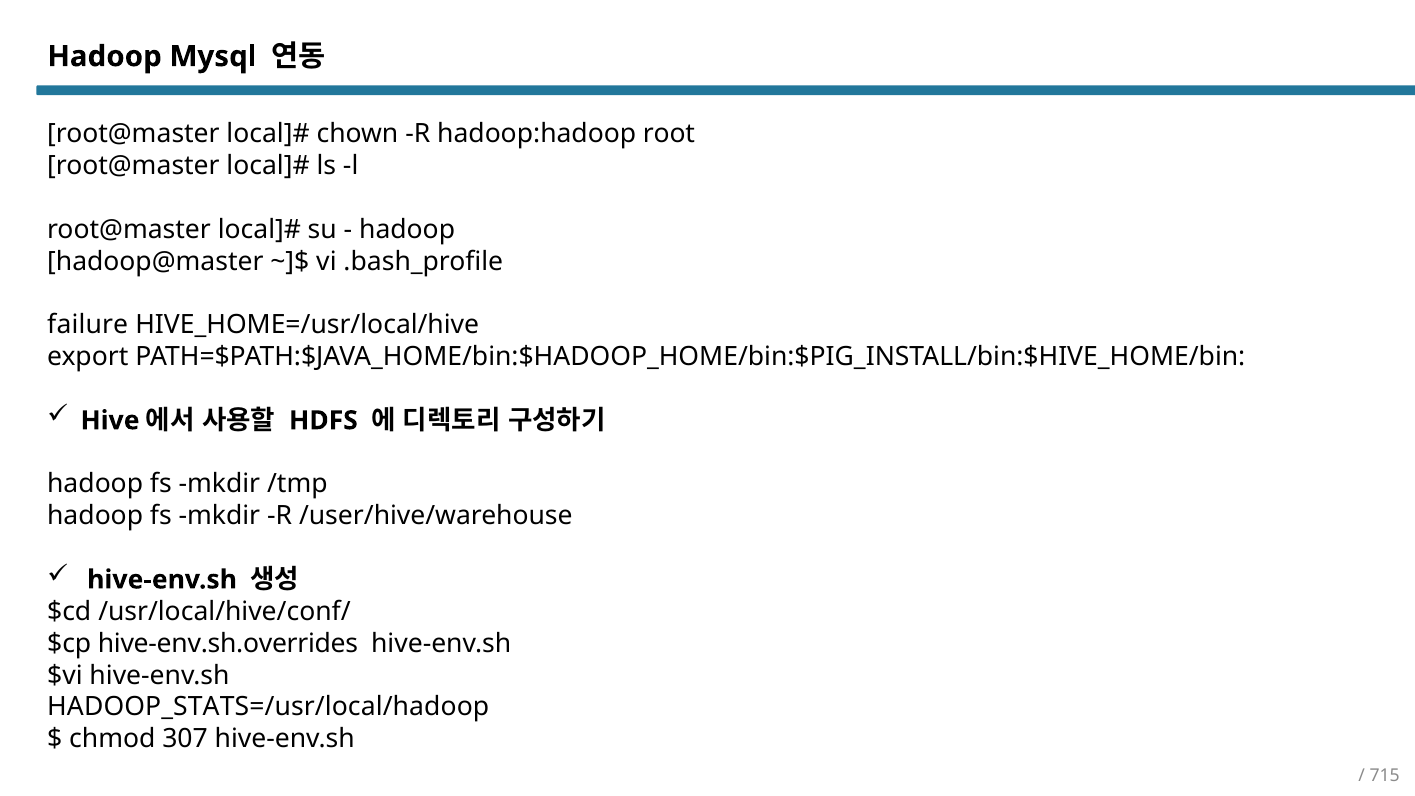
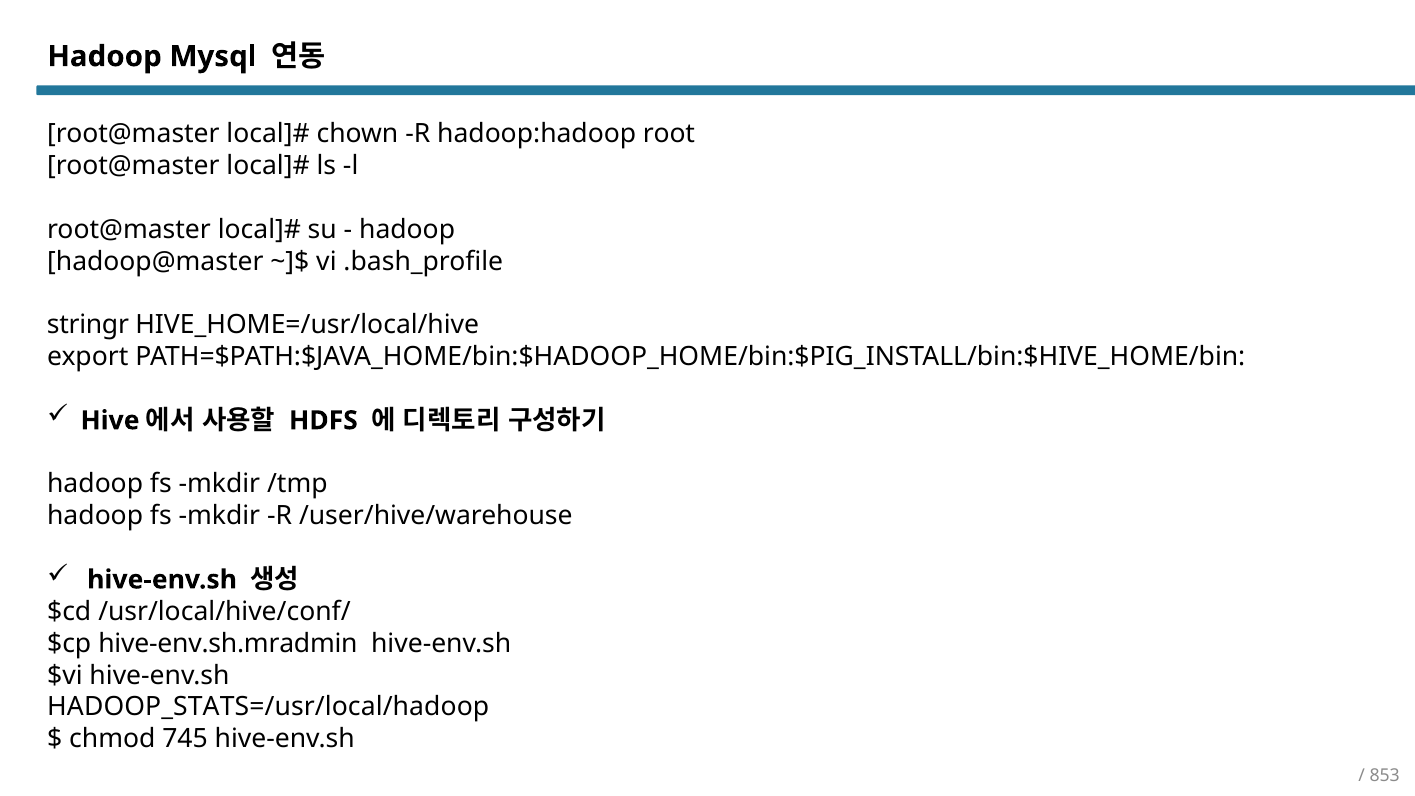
failure: failure -> stringr
hive-env.sh.overrides: hive-env.sh.overrides -> hive-env.sh.mradmin
307: 307 -> 745
715: 715 -> 853
